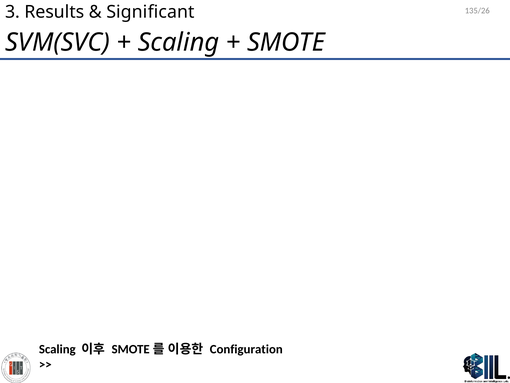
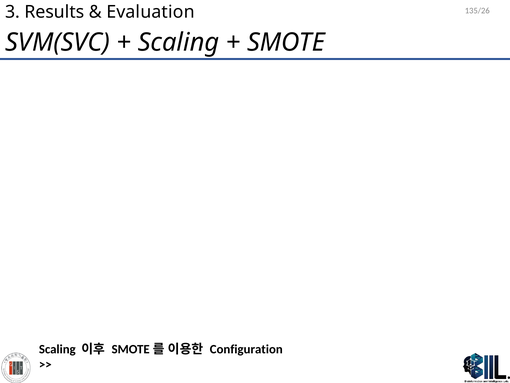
Significant: Significant -> Evaluation
